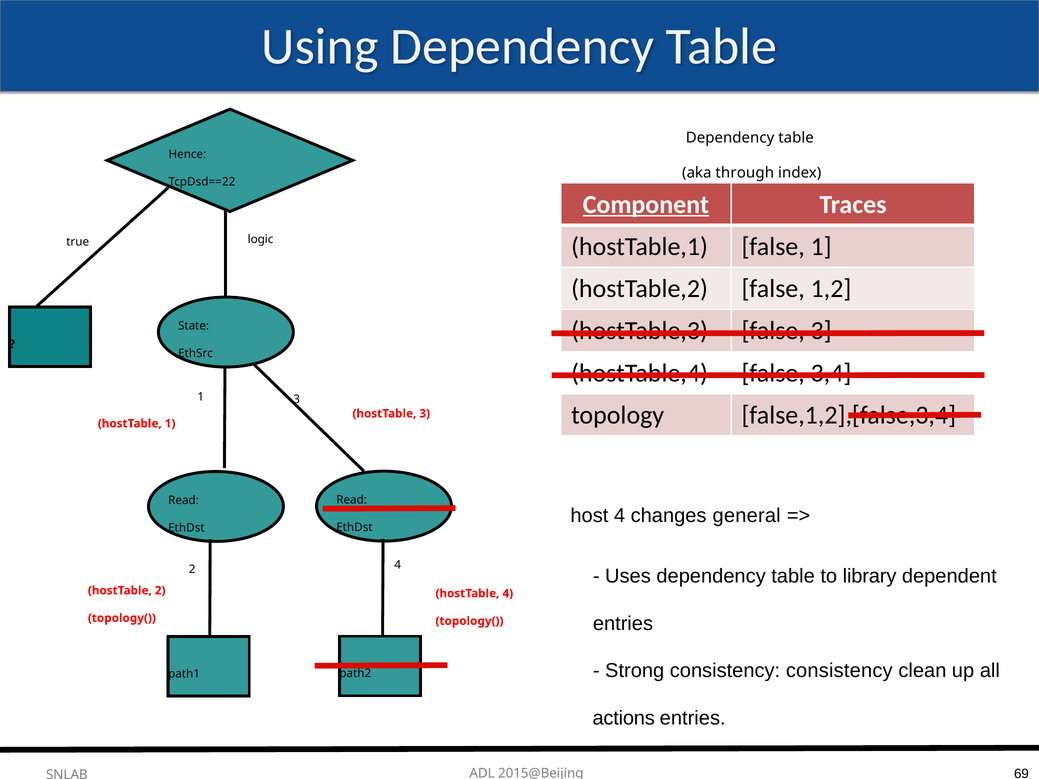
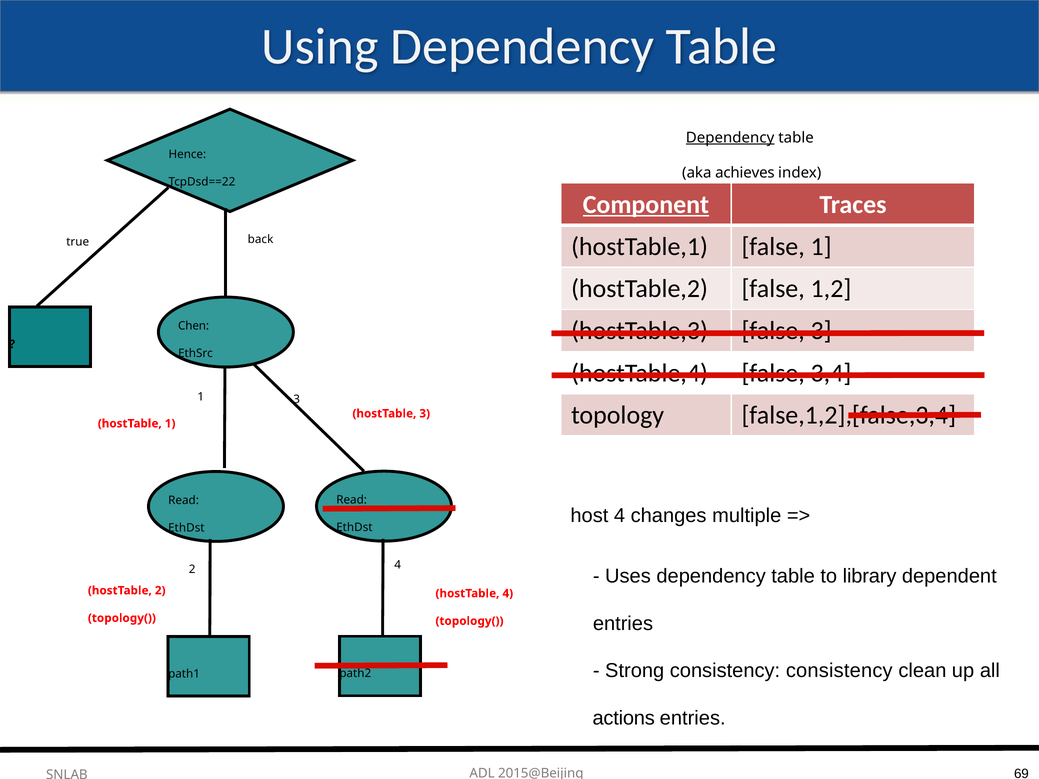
Dependency at (730, 138) underline: none -> present
through: through -> achieves
logic: logic -> back
State: State -> Chen
general: general -> multiple
